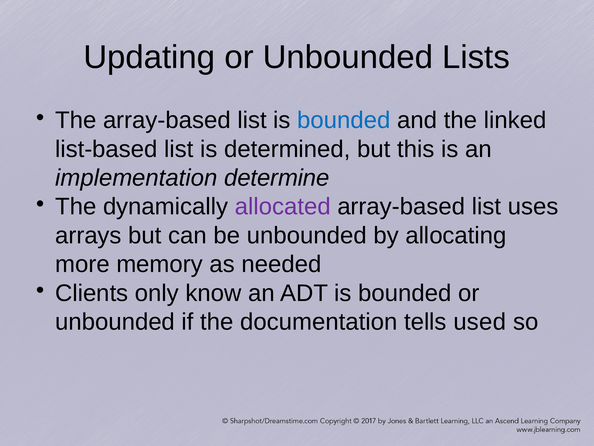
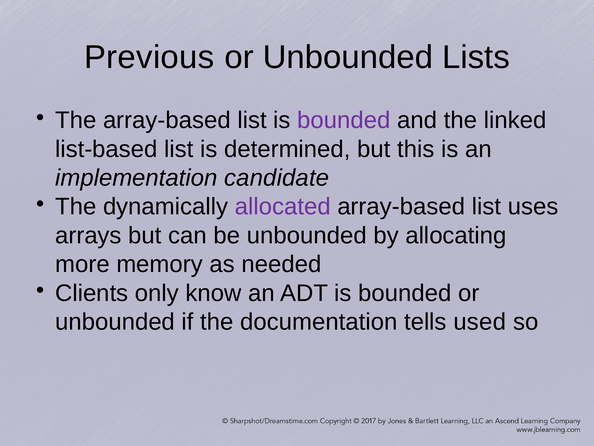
Updating: Updating -> Previous
bounded at (344, 120) colour: blue -> purple
determine: determine -> candidate
